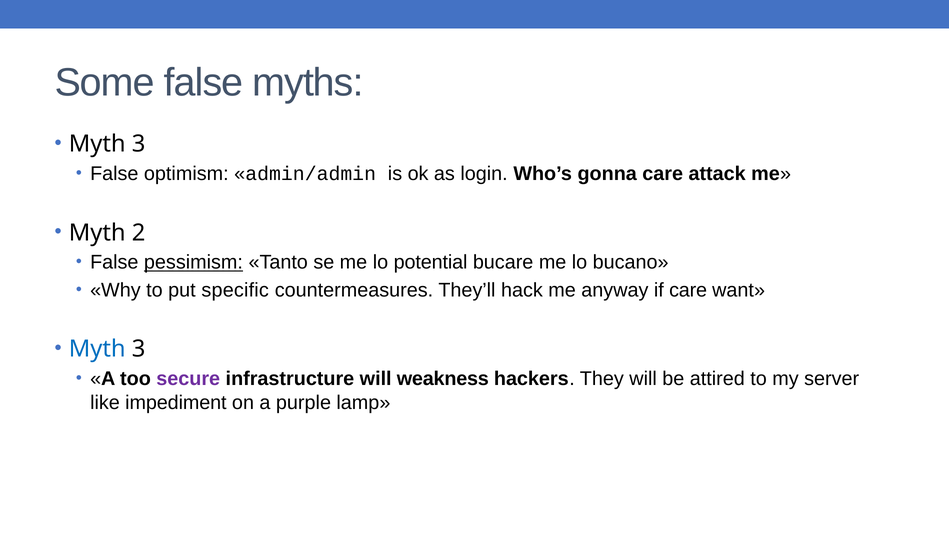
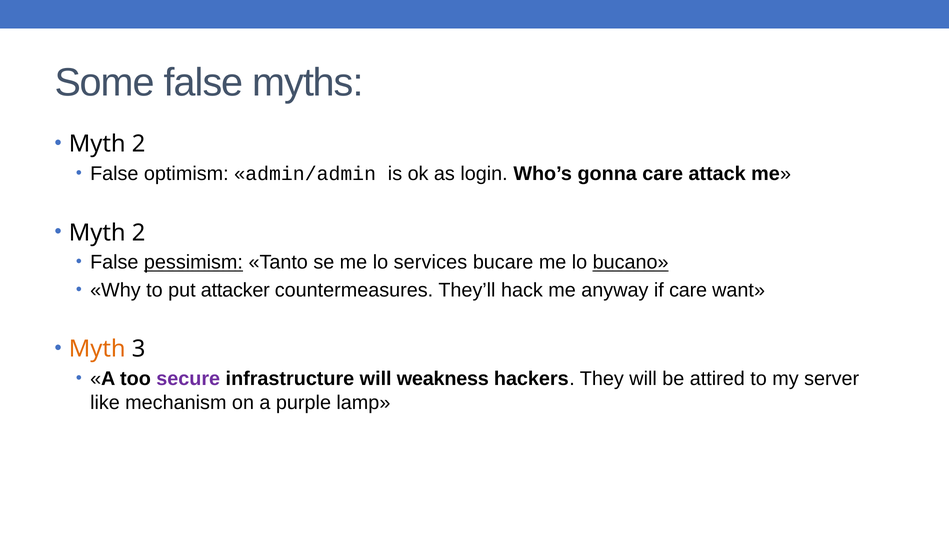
3 at (139, 144): 3 -> 2
potential: potential -> services
bucano underline: none -> present
specific: specific -> attacker
Myth at (97, 349) colour: blue -> orange
impediment: impediment -> mechanism
